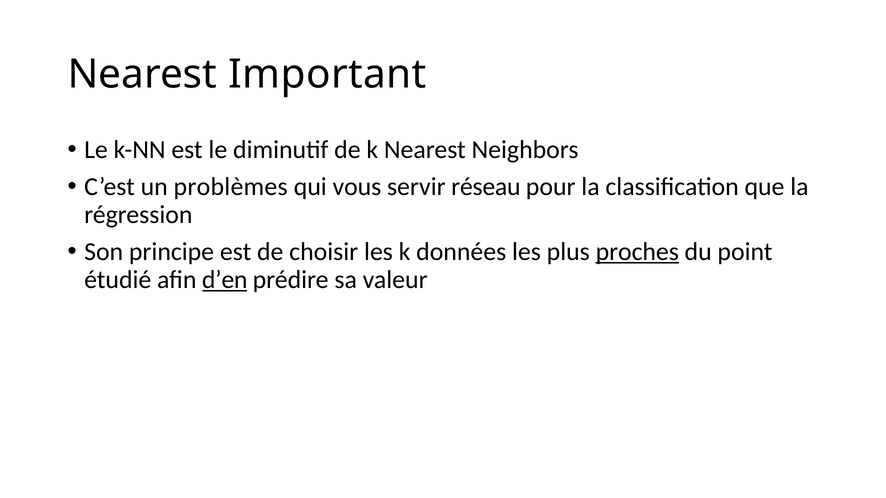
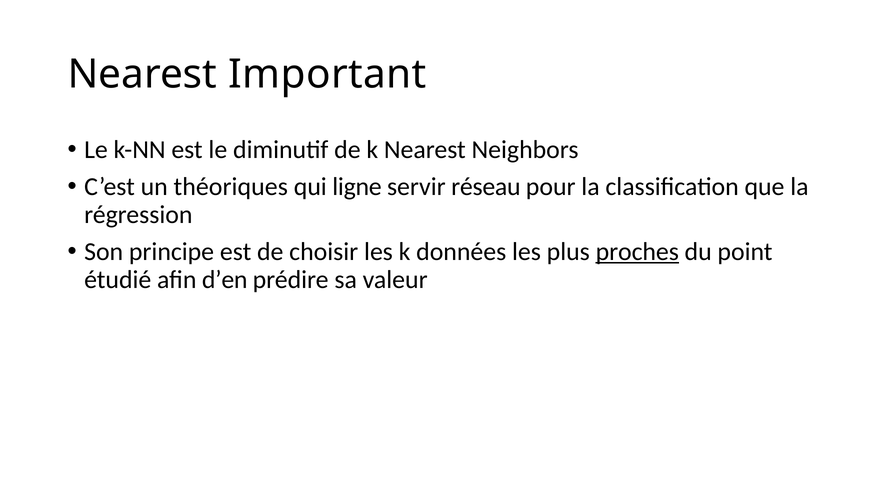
problèmes: problèmes -> théoriques
vous: vous -> ligne
d’en underline: present -> none
